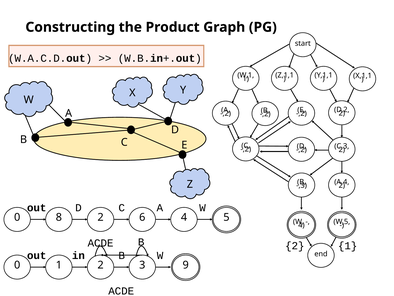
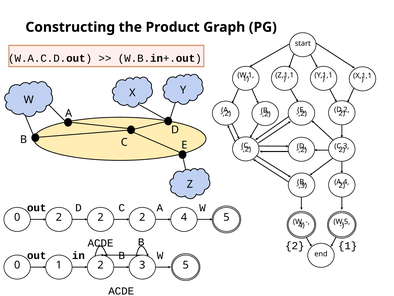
0 8: 8 -> 2
6 at (142, 217): 6 -> 2
3 9: 9 -> 5
